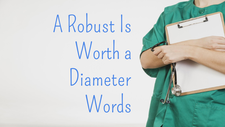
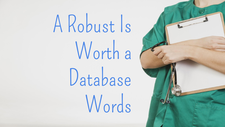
Diameter: Diameter -> Database
